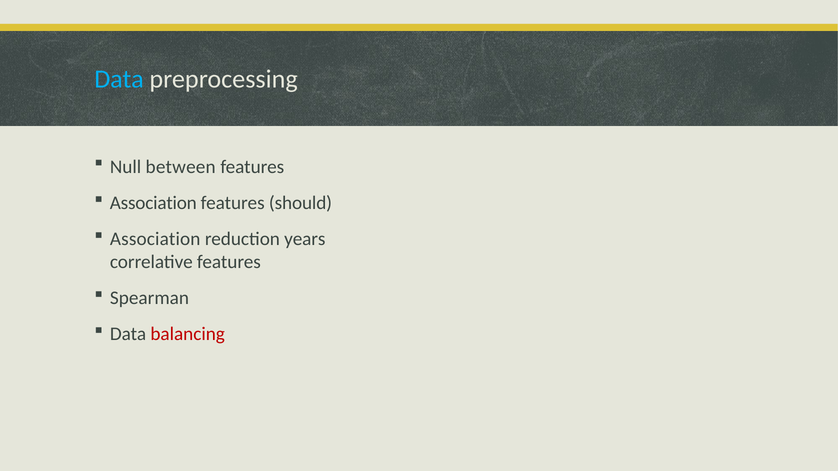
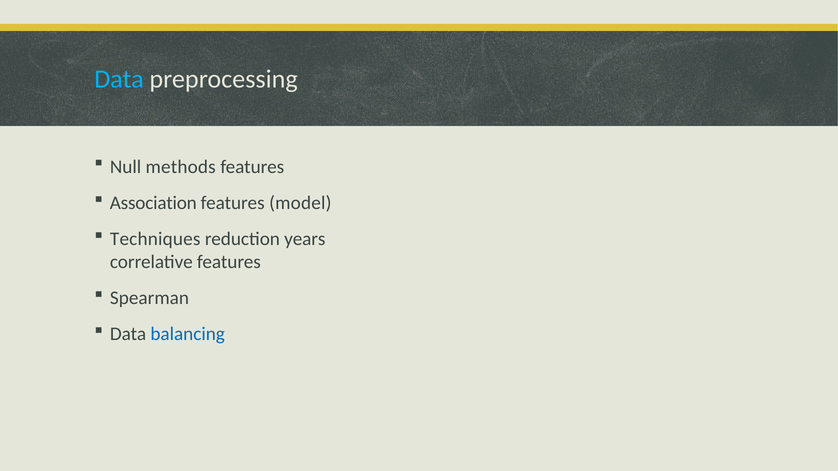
between: between -> methods
should: should -> model
Association at (155, 239): Association -> Techniques
balancing colour: red -> blue
